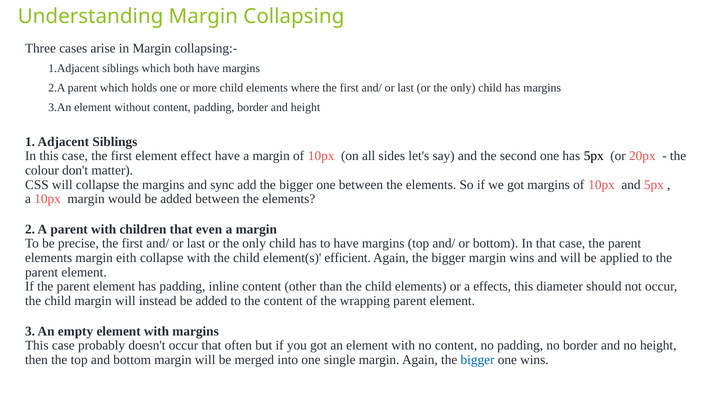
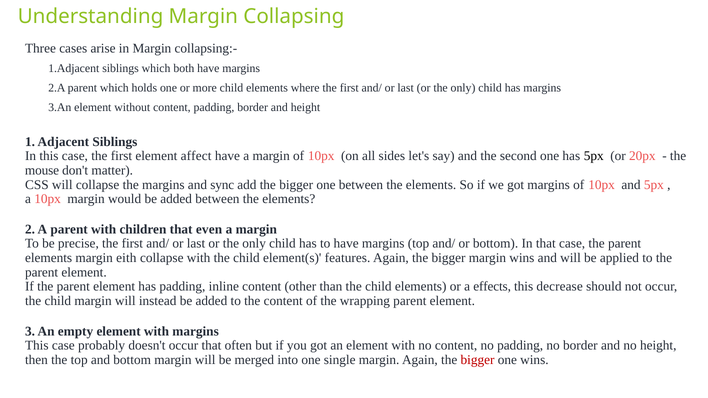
effect: effect -> affect
colour: colour -> mouse
efficient: efficient -> features
diameter: diameter -> decrease
bigger at (478, 360) colour: blue -> red
